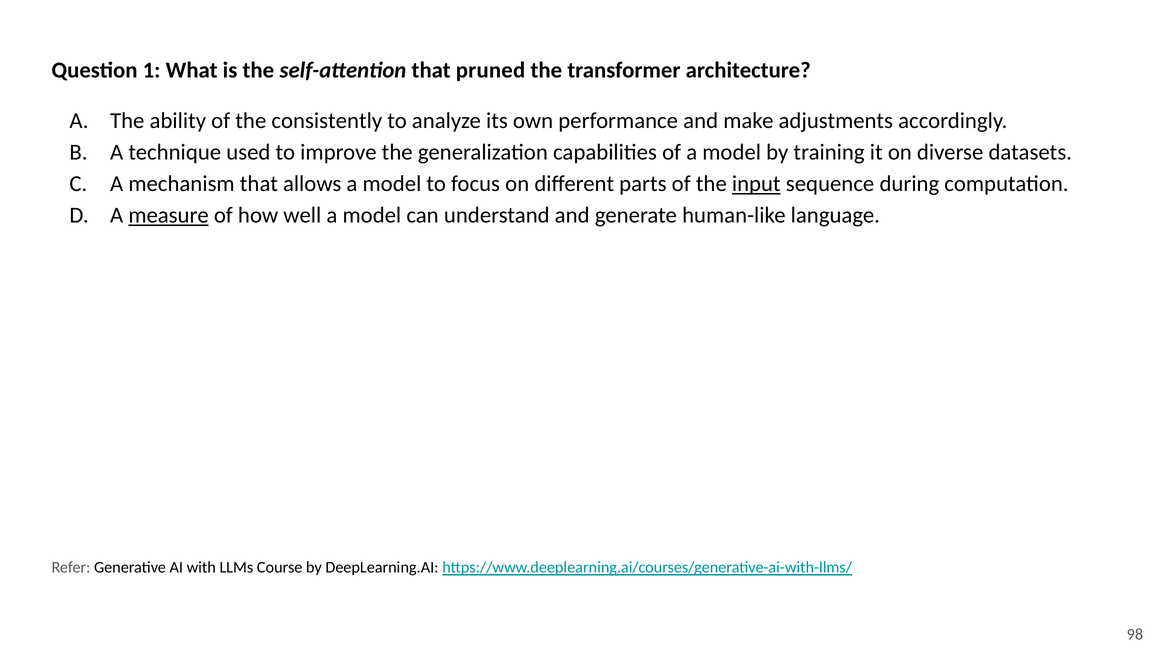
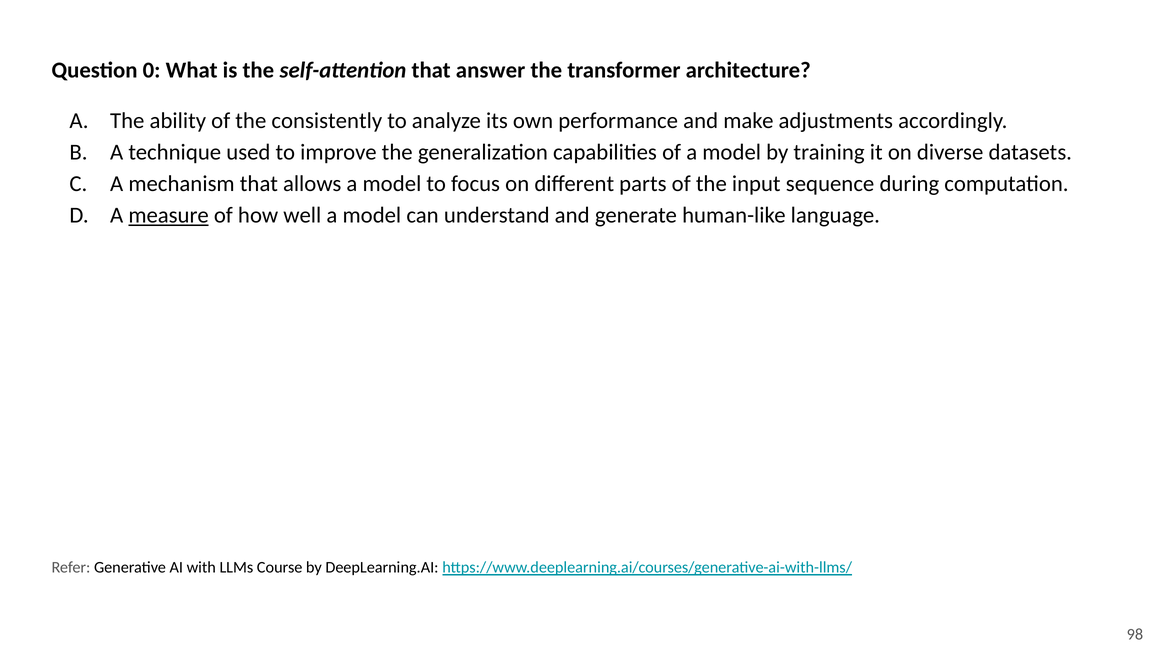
1: 1 -> 0
pruned: pruned -> answer
input underline: present -> none
